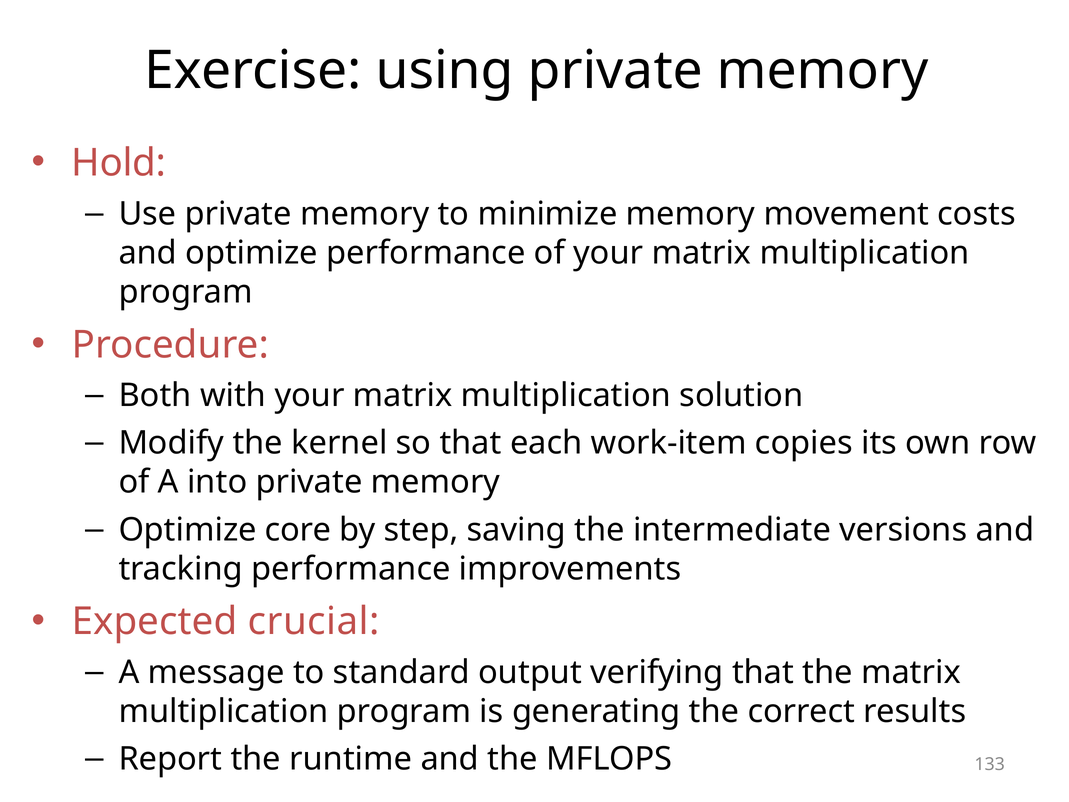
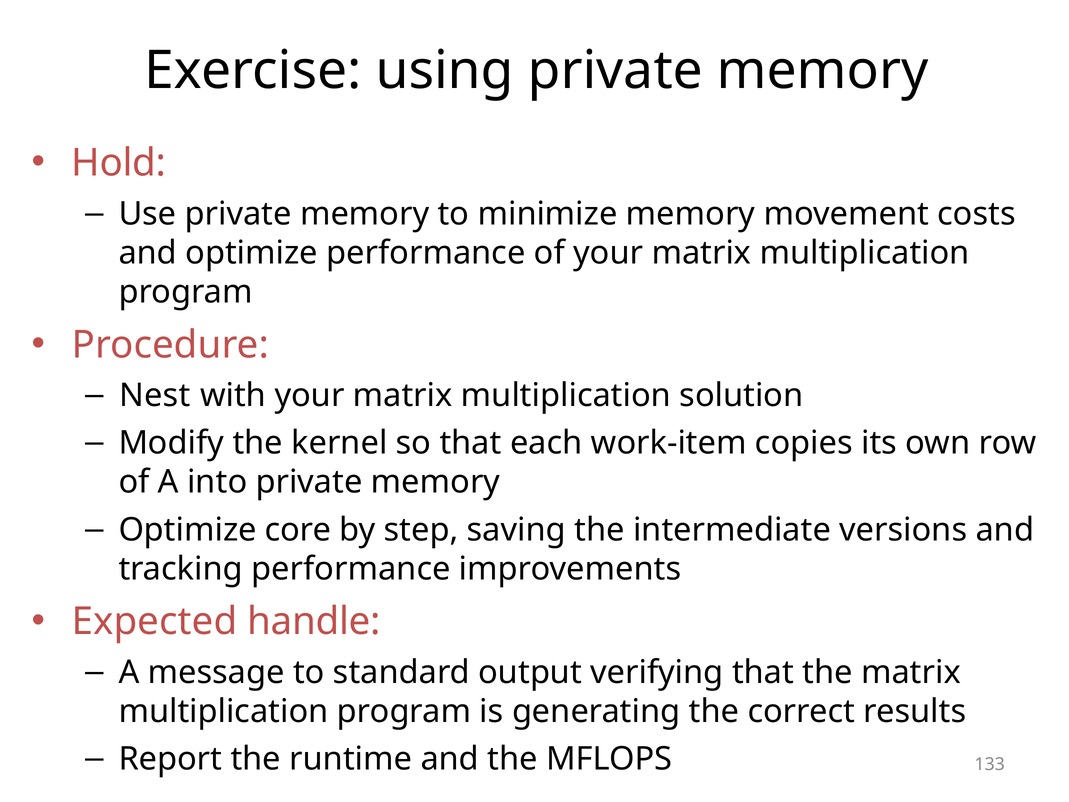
Both: Both -> Nest
crucial: crucial -> handle
